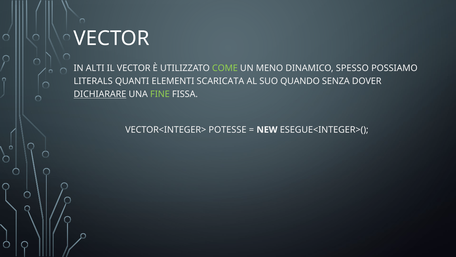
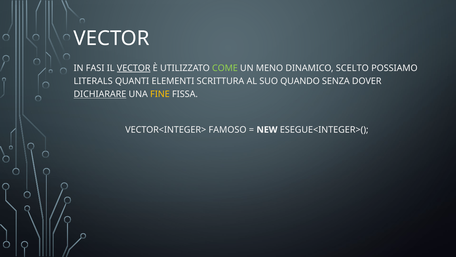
ALTI: ALTI -> FASI
VECTOR at (134, 68) underline: none -> present
SPESSO: SPESSO -> SCELTO
SCARICATA: SCARICATA -> SCRITTURA
FINE colour: light green -> yellow
POTESSE: POTESSE -> FAMOSO
